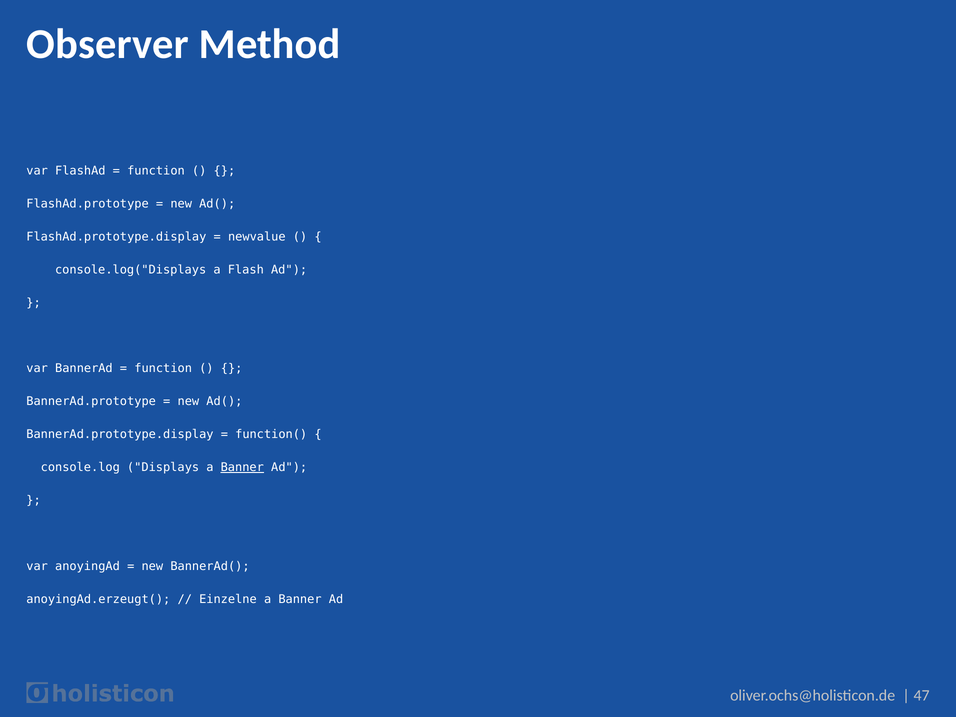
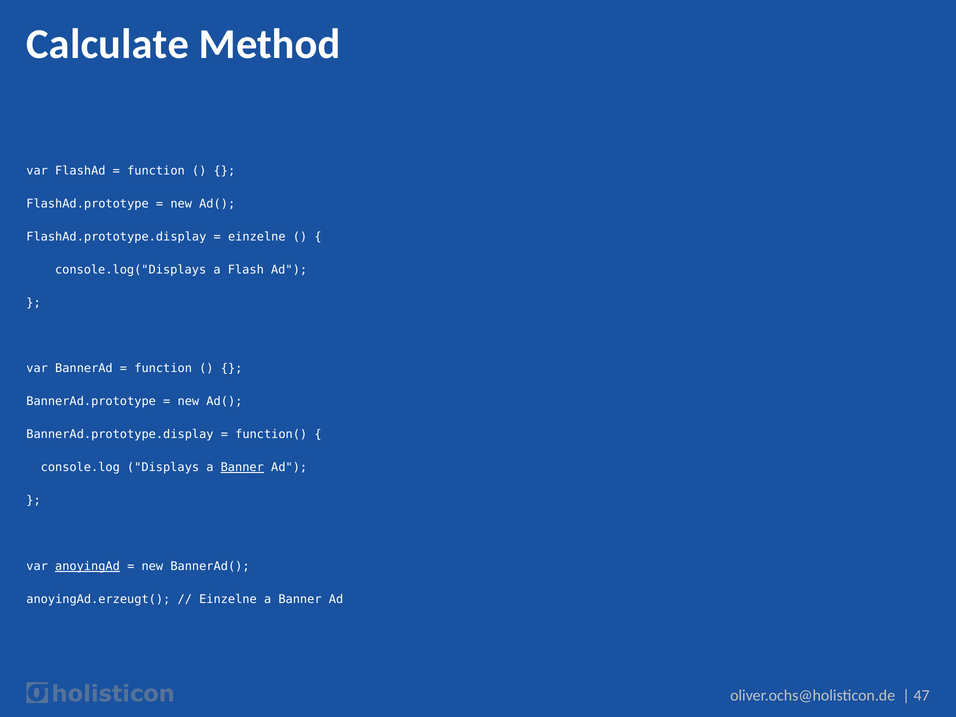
Observer: Observer -> Calculate
newvalue at (257, 237): newvalue -> einzelne
anoyingAd underline: none -> present
